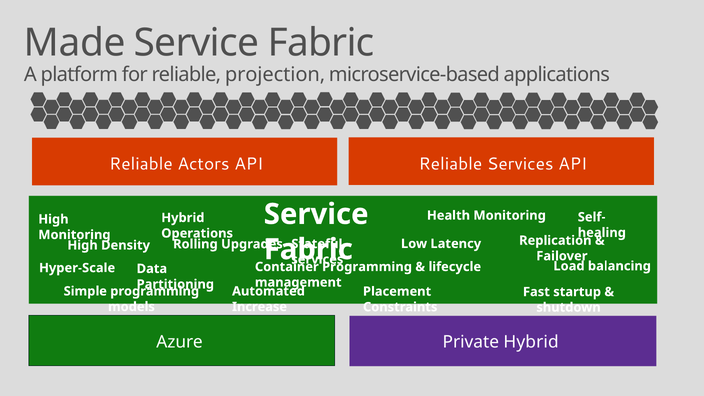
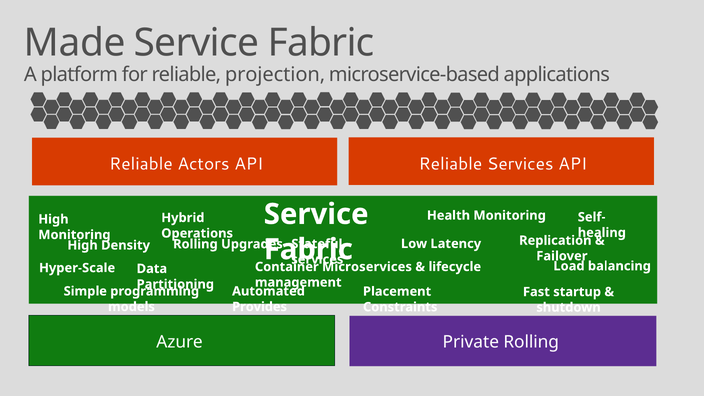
Programming at (367, 267): Programming -> Microservices
Increase: Increase -> Provides
Private Hybrid: Hybrid -> Rolling
